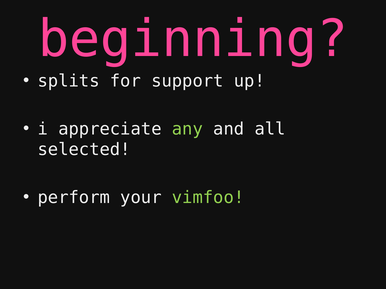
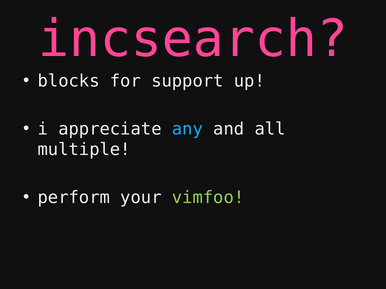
beginning: beginning -> incsearch
splits: splits -> blocks
any colour: light green -> light blue
selected: selected -> multiple
